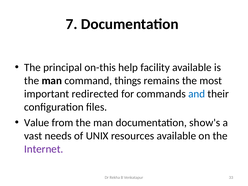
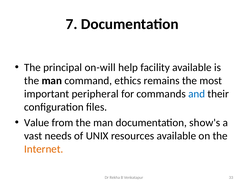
on-this: on-this -> on-will
things: things -> ethics
redirected: redirected -> peripheral
Internet colour: purple -> orange
